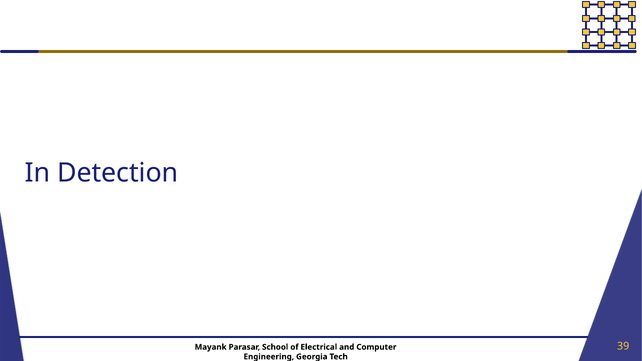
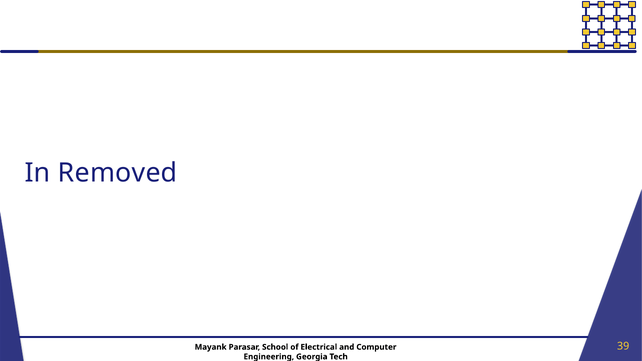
Detection: Detection -> Removed
